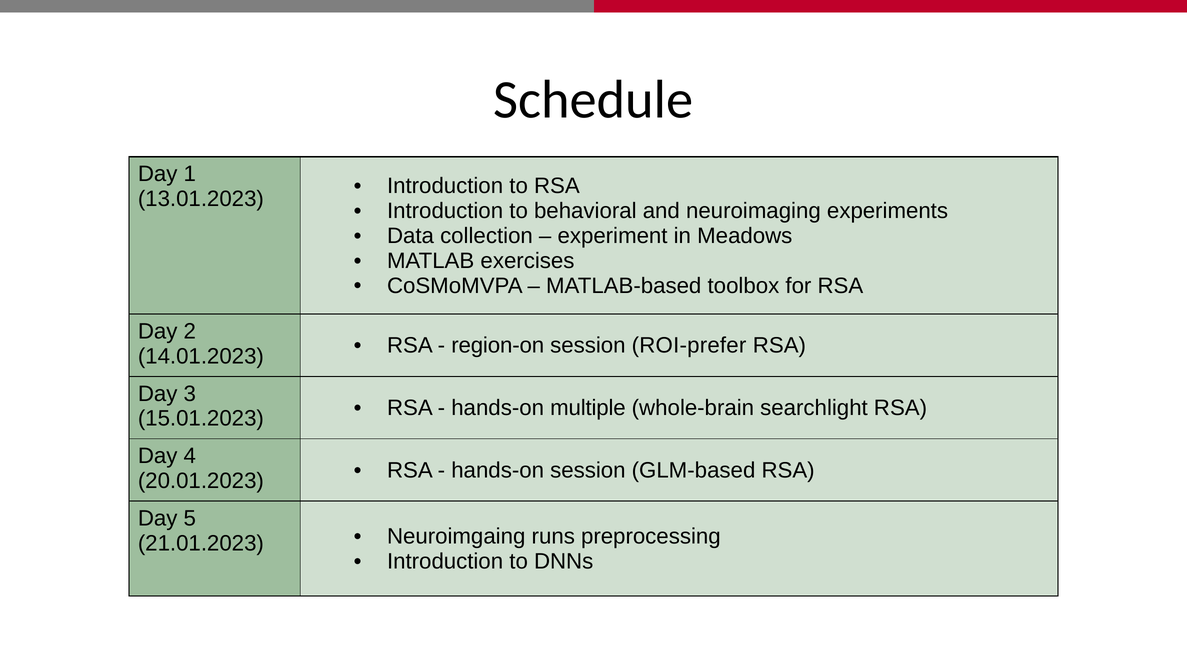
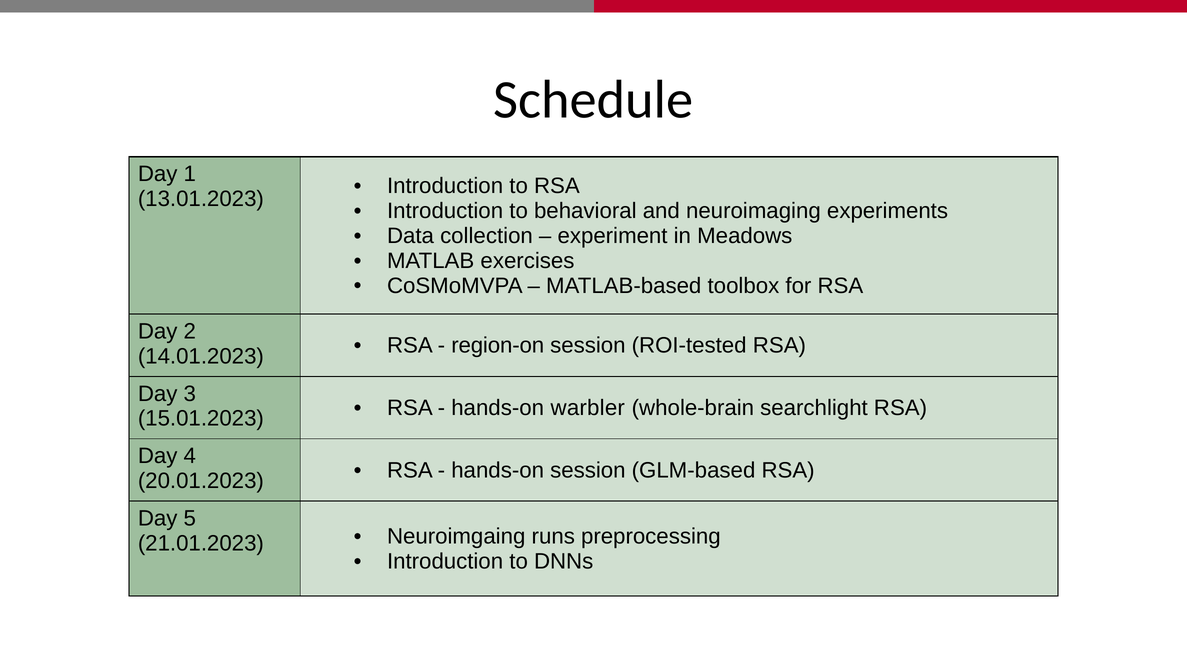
ROI-prefer: ROI-prefer -> ROI-tested
multiple: multiple -> warbler
